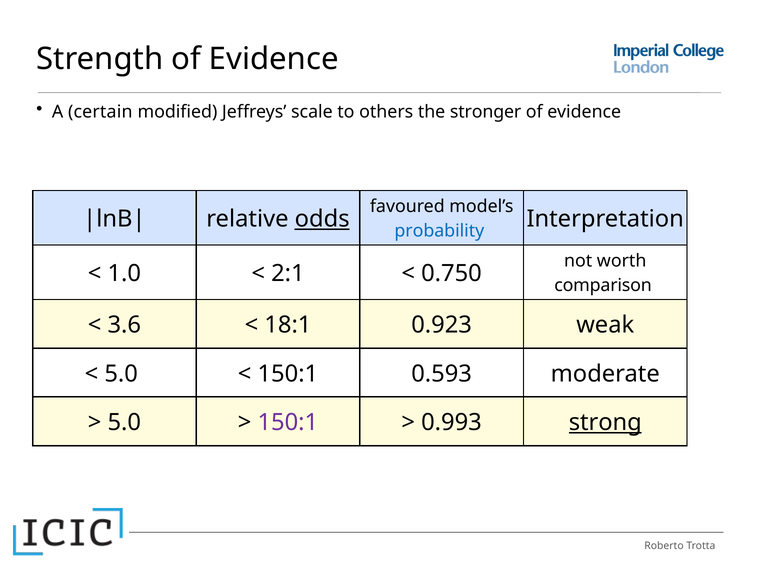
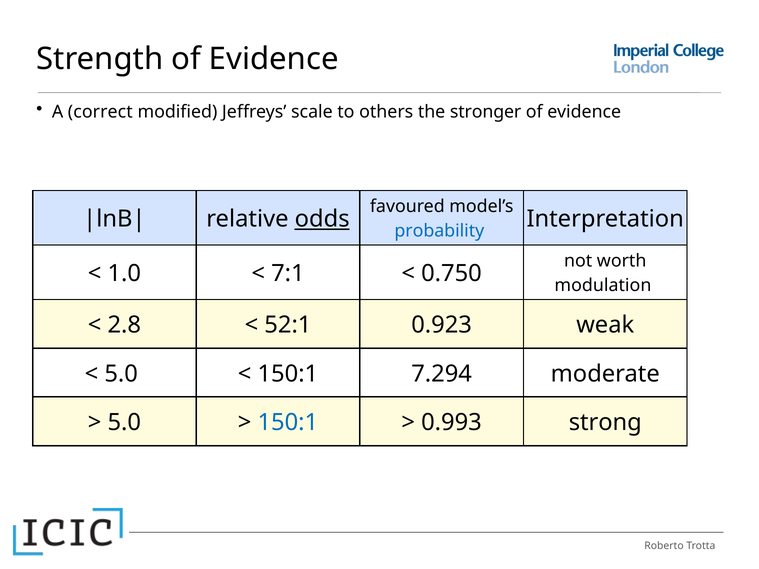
certain: certain -> correct
2:1: 2:1 -> 7:1
comparison: comparison -> modulation
3.6: 3.6 -> 2.8
18:1: 18:1 -> 52:1
0.593: 0.593 -> 7.294
150:1 at (288, 423) colour: purple -> blue
strong underline: present -> none
